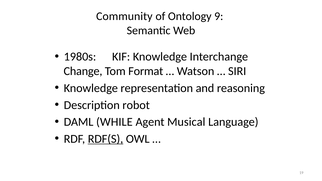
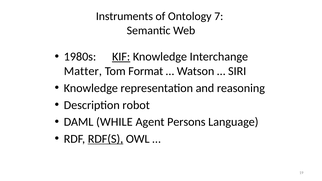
Community: Community -> Instruments
9: 9 -> 7
KIF underline: none -> present
Change: Change -> Matter
Musical: Musical -> Persons
